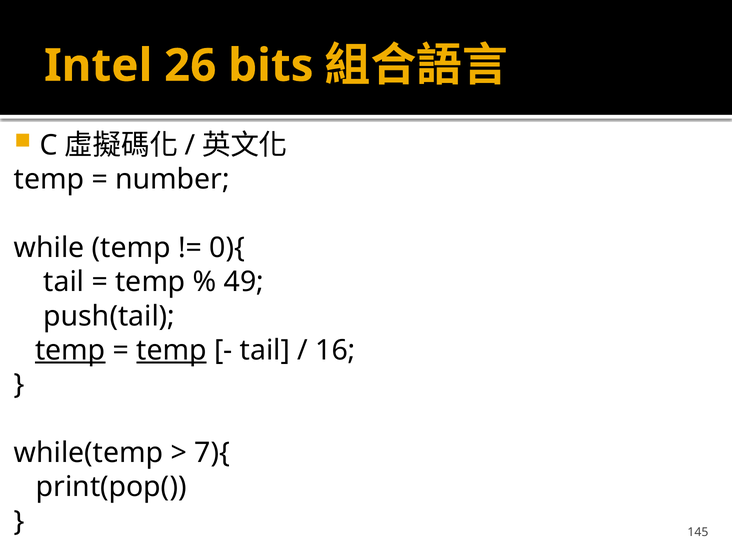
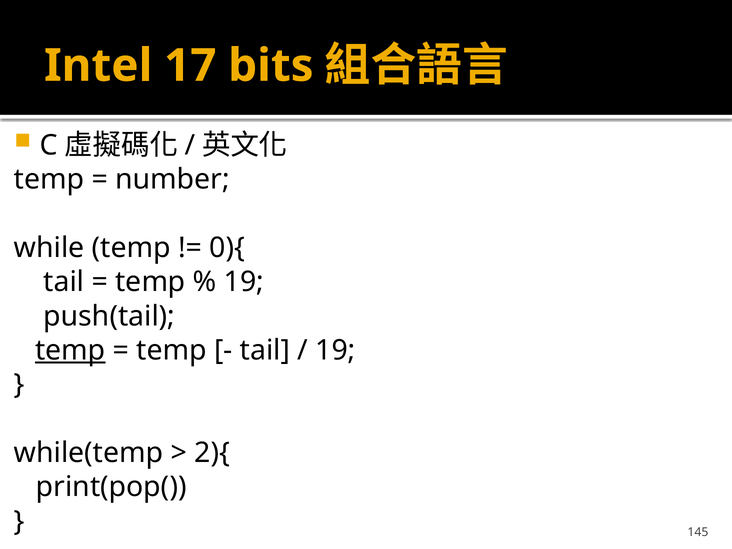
26: 26 -> 17
49 at (244, 282): 49 -> 19
temp at (172, 350) underline: present -> none
16 at (336, 350): 16 -> 19
7){: 7){ -> 2){
